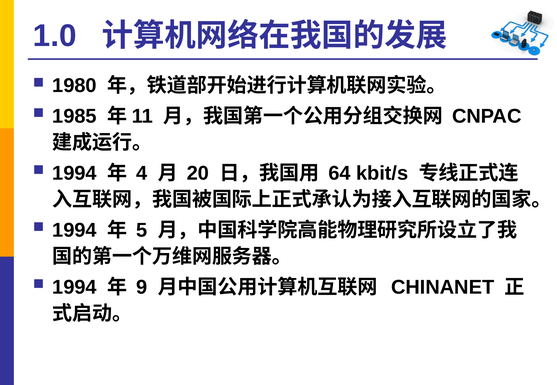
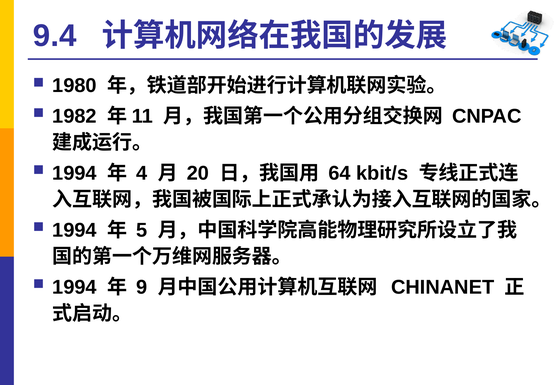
1.0: 1.0 -> 9.4
1985: 1985 -> 1982
